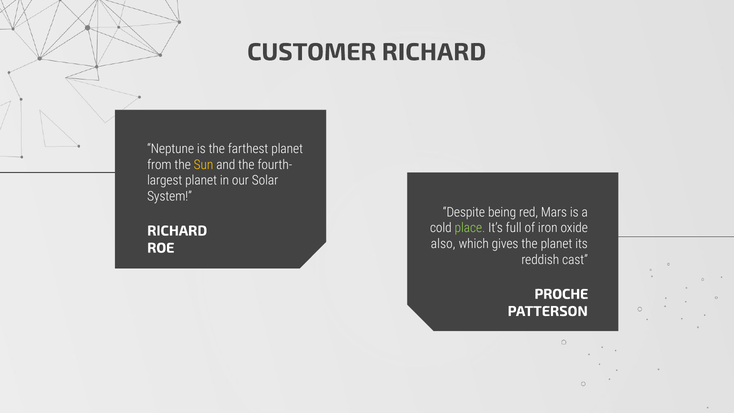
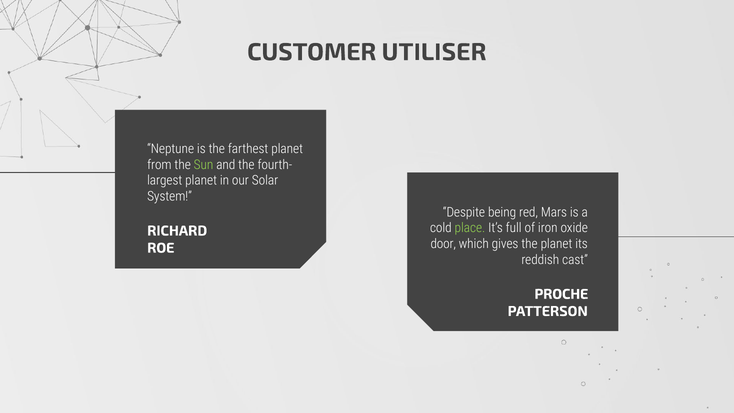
CUSTOMER RICHARD: RICHARD -> UTILISER
Sun colour: yellow -> light green
also: also -> door
